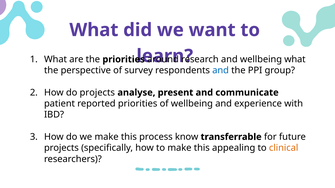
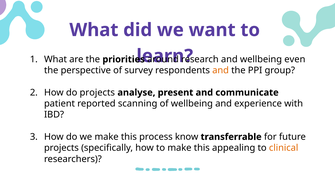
wellbeing what: what -> even
and at (221, 71) colour: blue -> orange
reported priorities: priorities -> scanning
